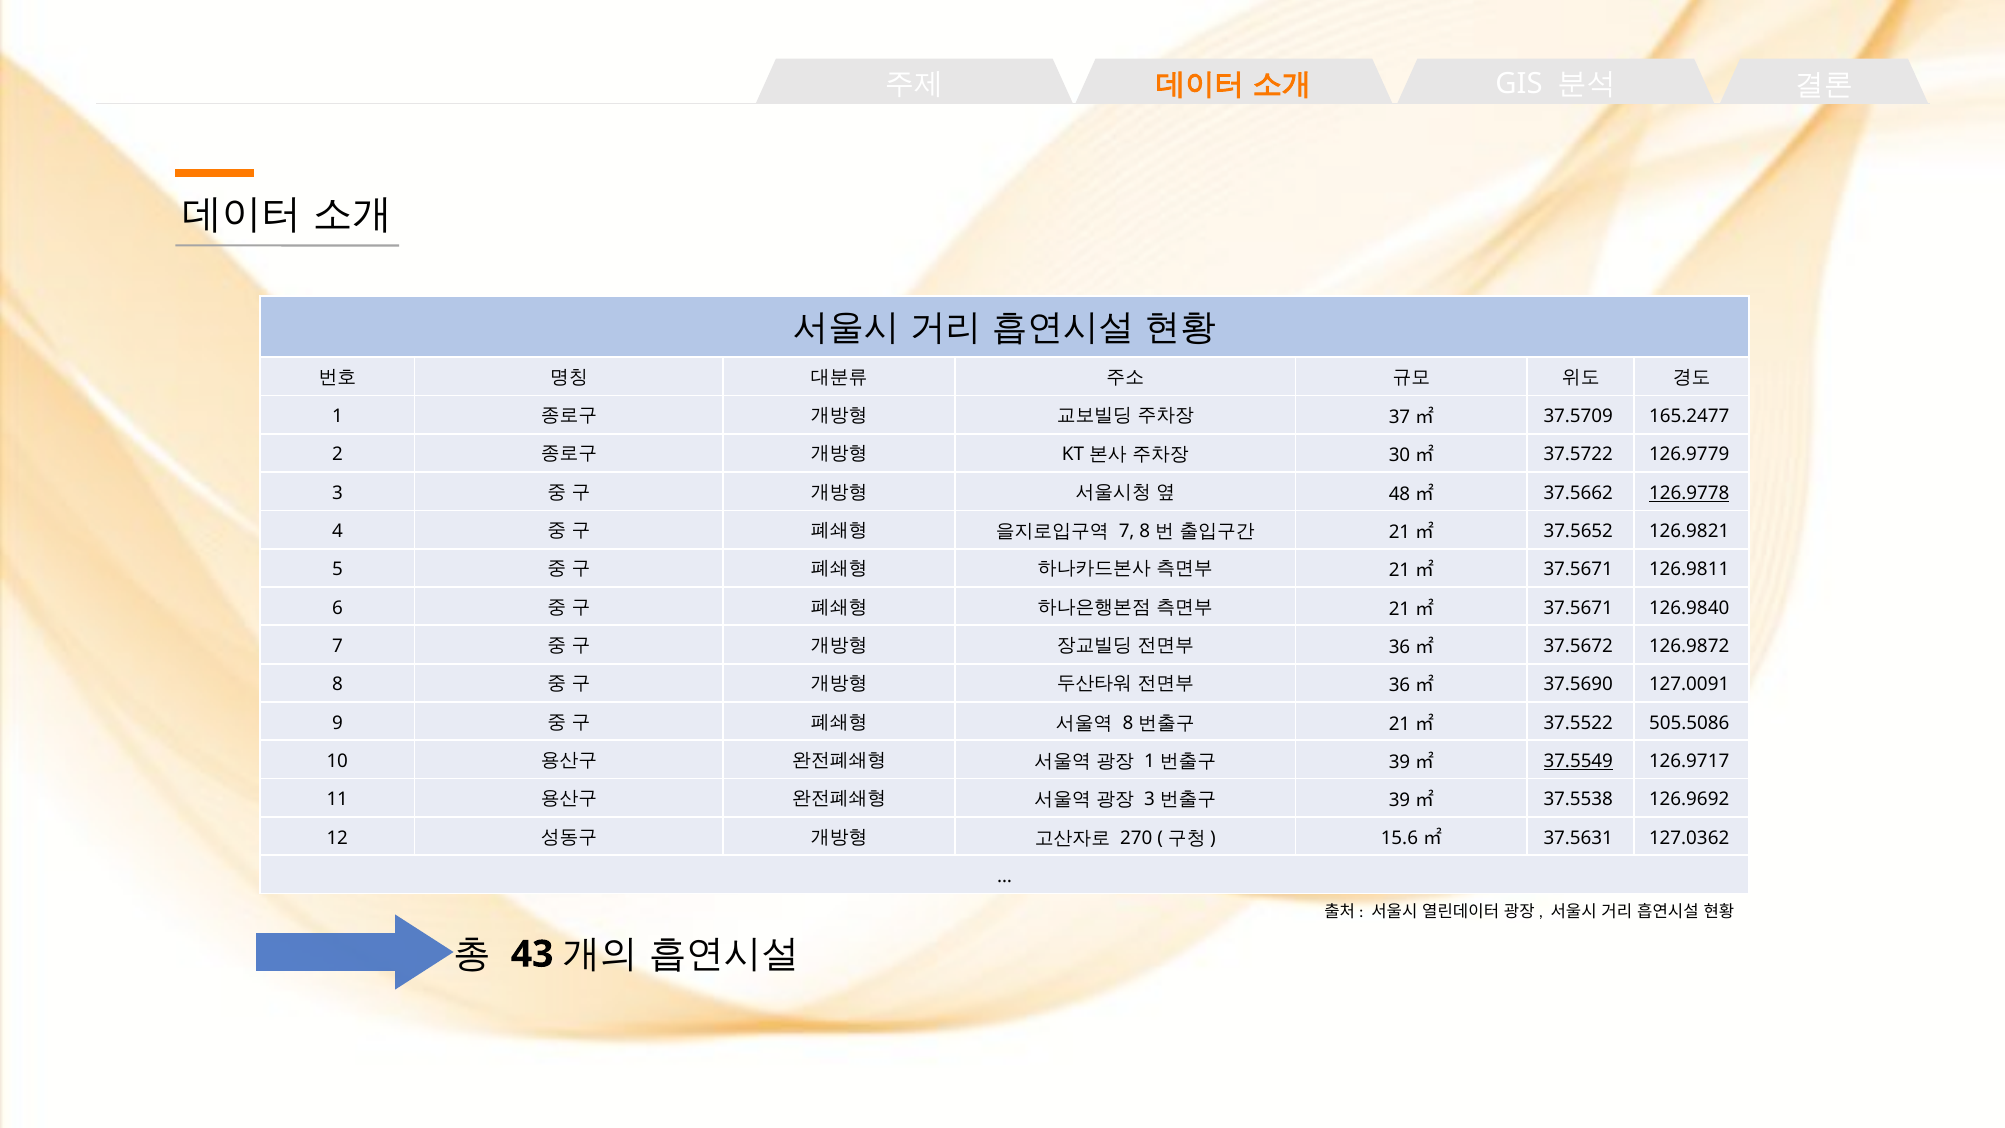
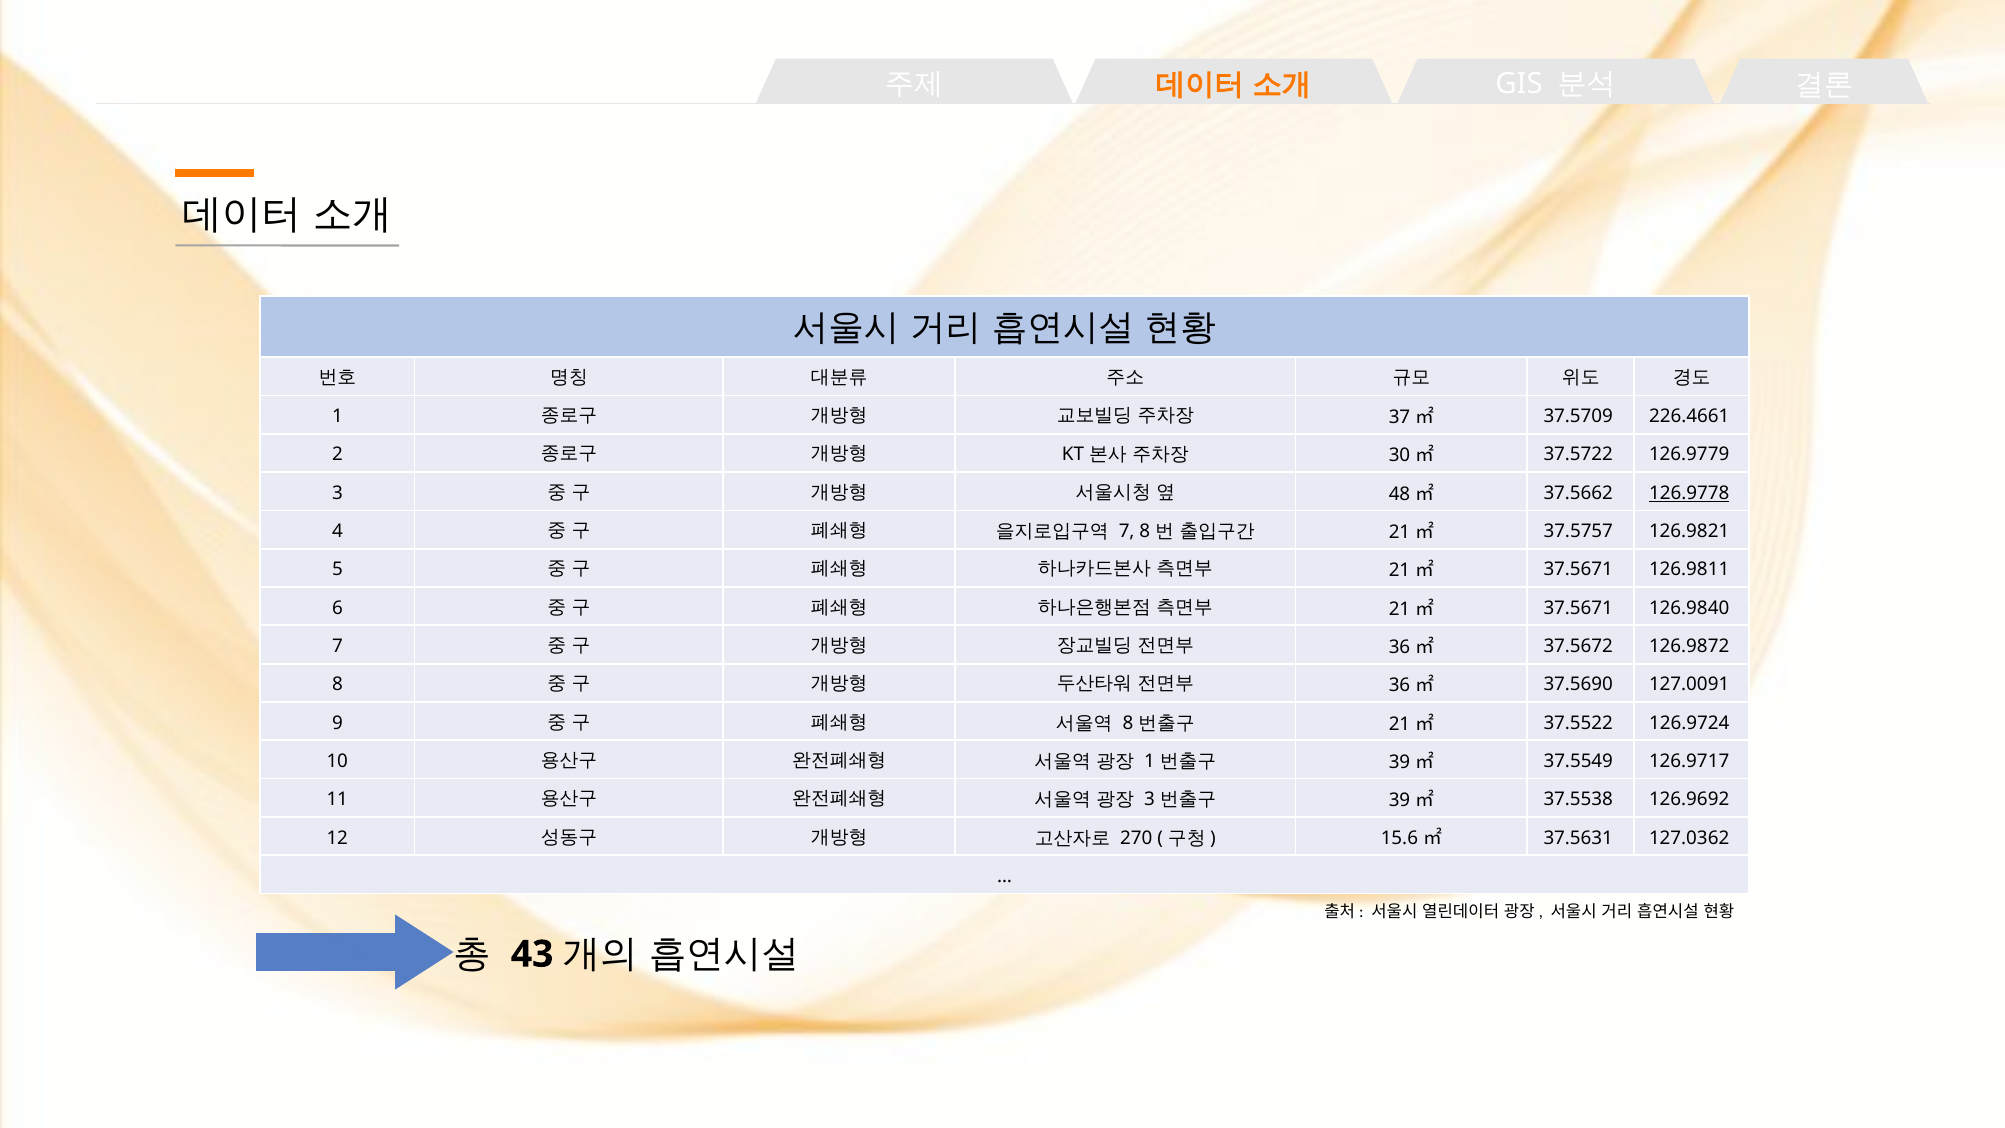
165.2477: 165.2477 -> 226.4661
37.5652: 37.5652 -> 37.5757
505.5086: 505.5086 -> 126.9724
37.5549 underline: present -> none
